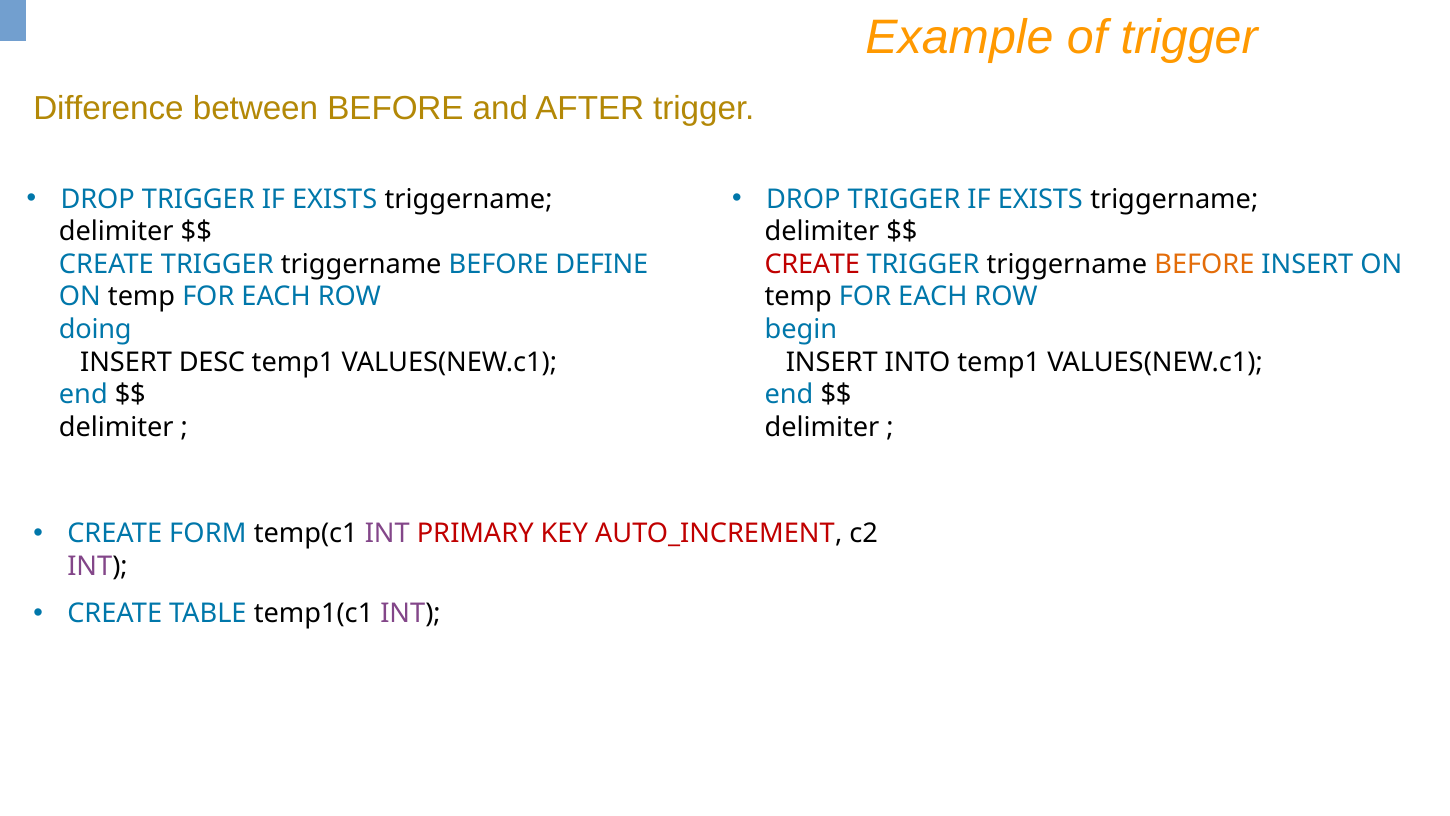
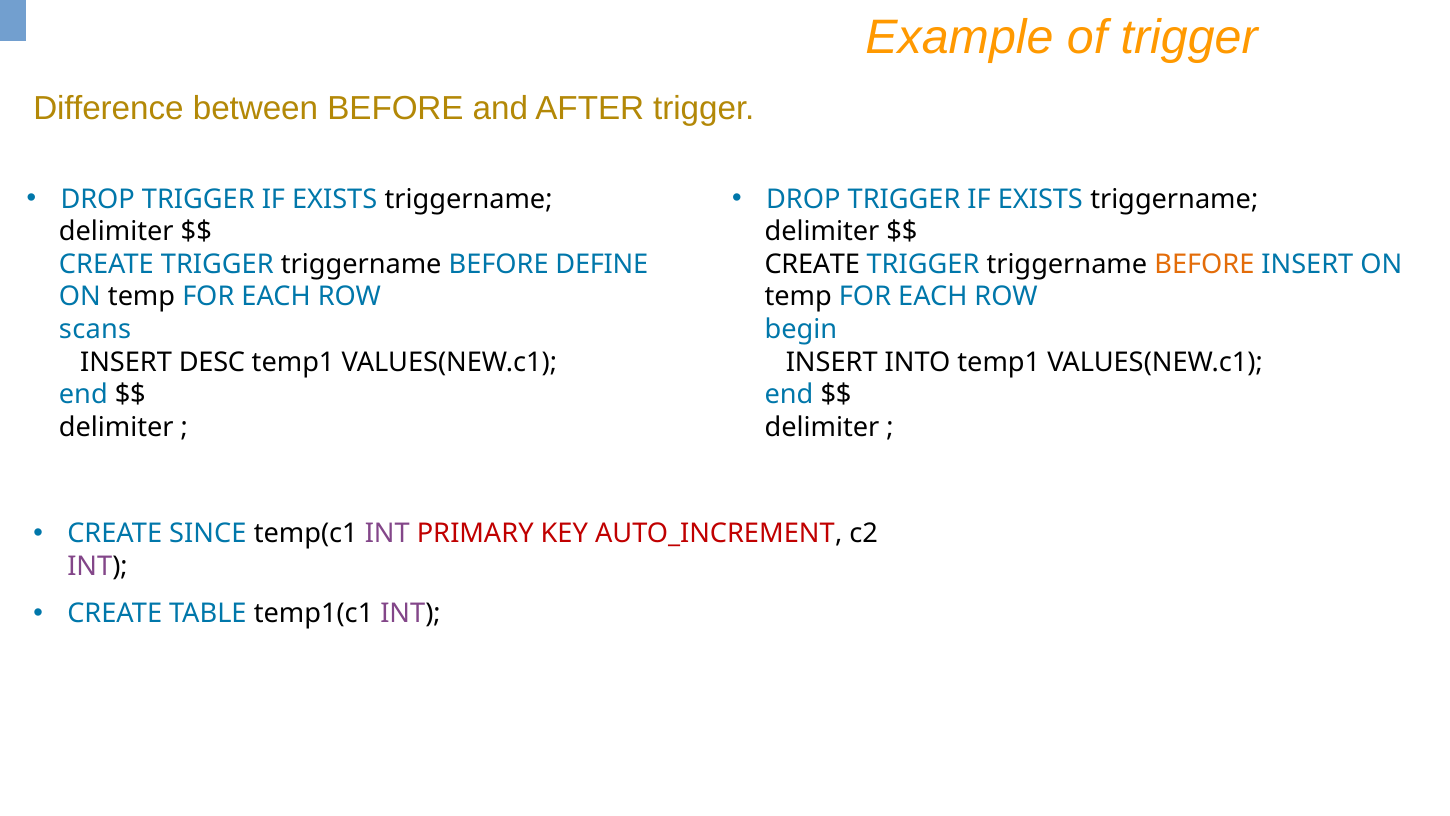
CREATE at (812, 264) colour: red -> black
doing: doing -> scans
FORM: FORM -> SINCE
